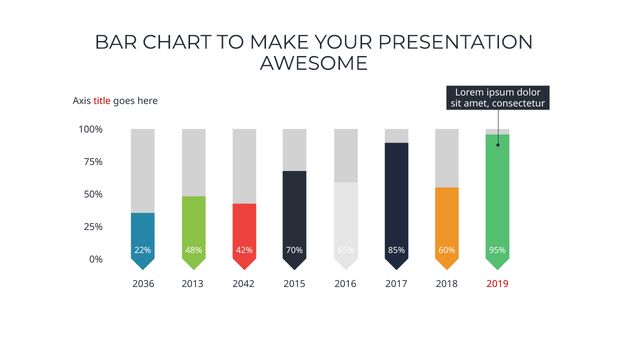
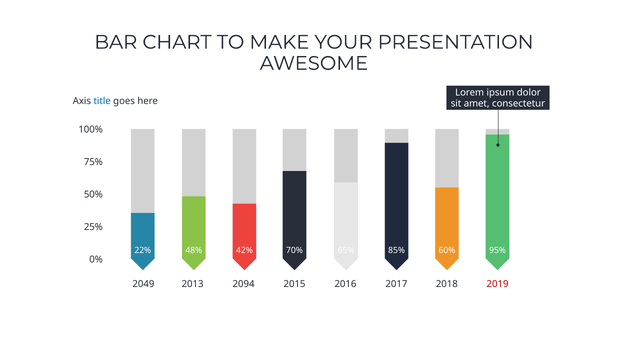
title colour: red -> blue
2036: 2036 -> 2049
2042: 2042 -> 2094
